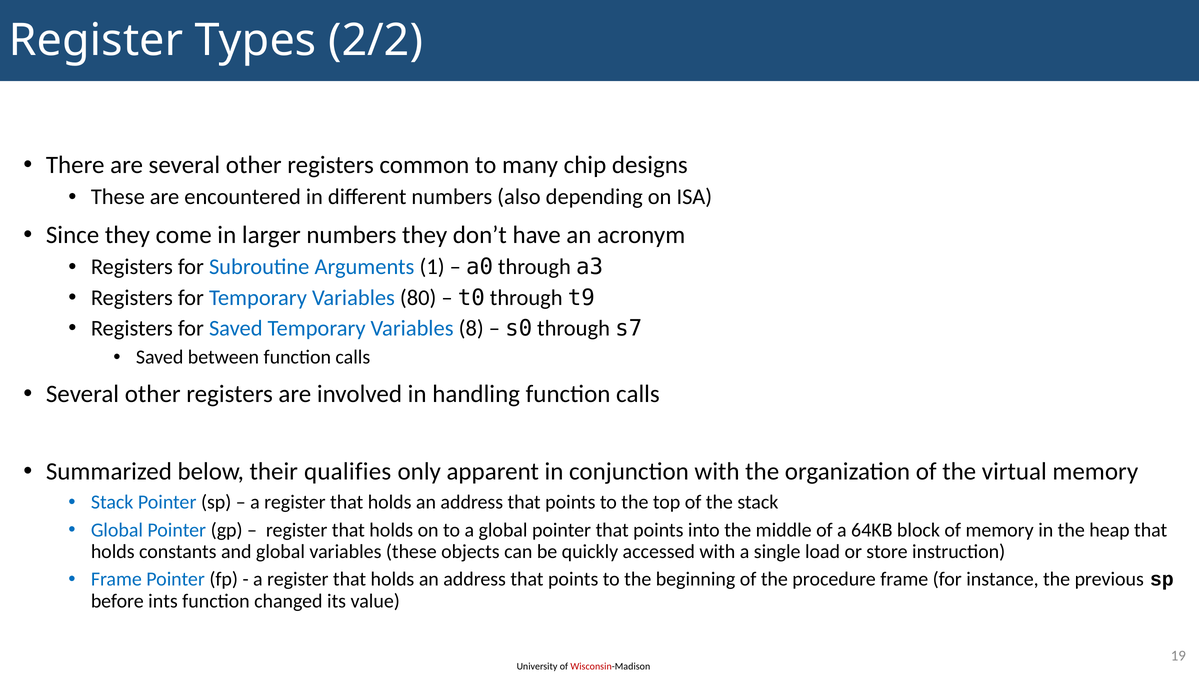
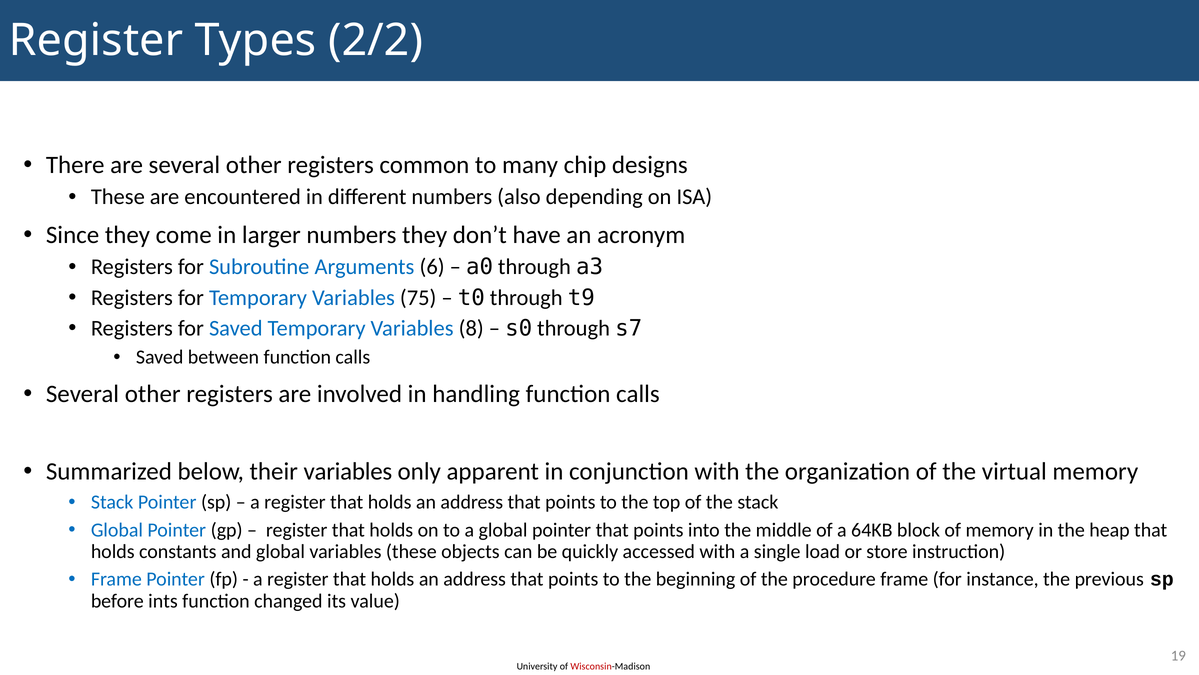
1: 1 -> 6
80: 80 -> 75
their qualifies: qualifies -> variables
